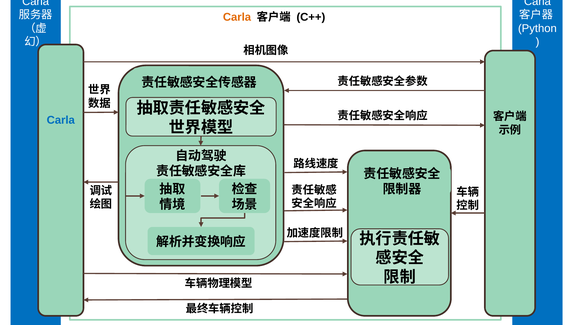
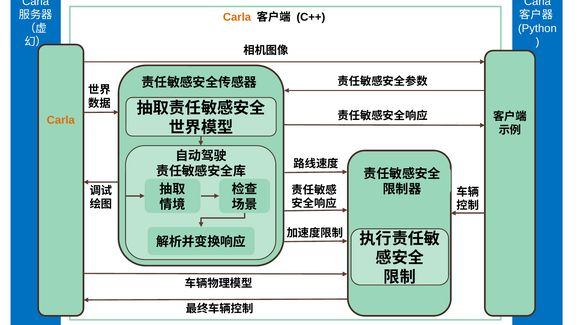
Carla at (61, 120) colour: blue -> orange
